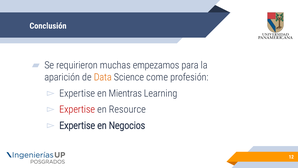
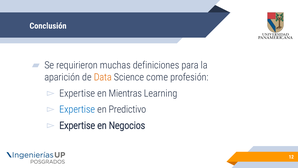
empezamos: empezamos -> definiciones
Expertise at (77, 109) colour: red -> blue
Resource: Resource -> Predictivo
